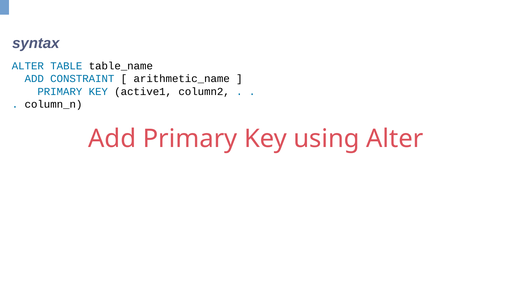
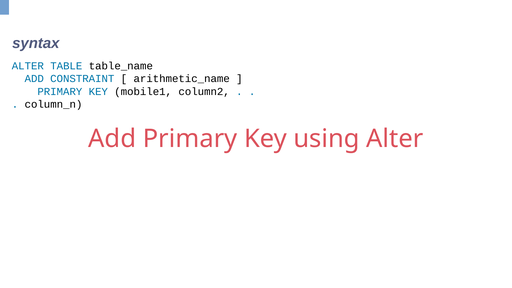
active1: active1 -> mobile1
